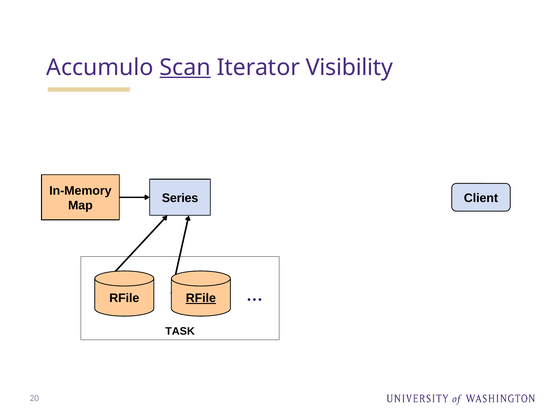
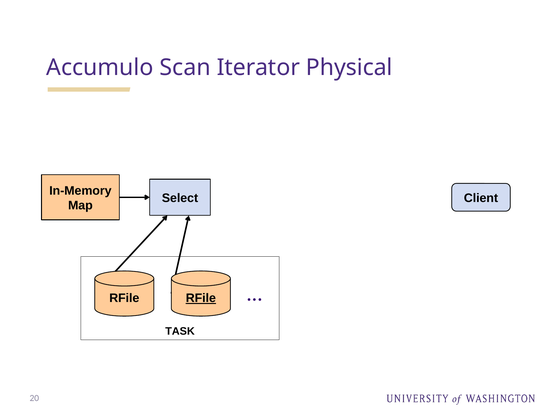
Scan underline: present -> none
Visibility: Visibility -> Physical
Series: Series -> Select
